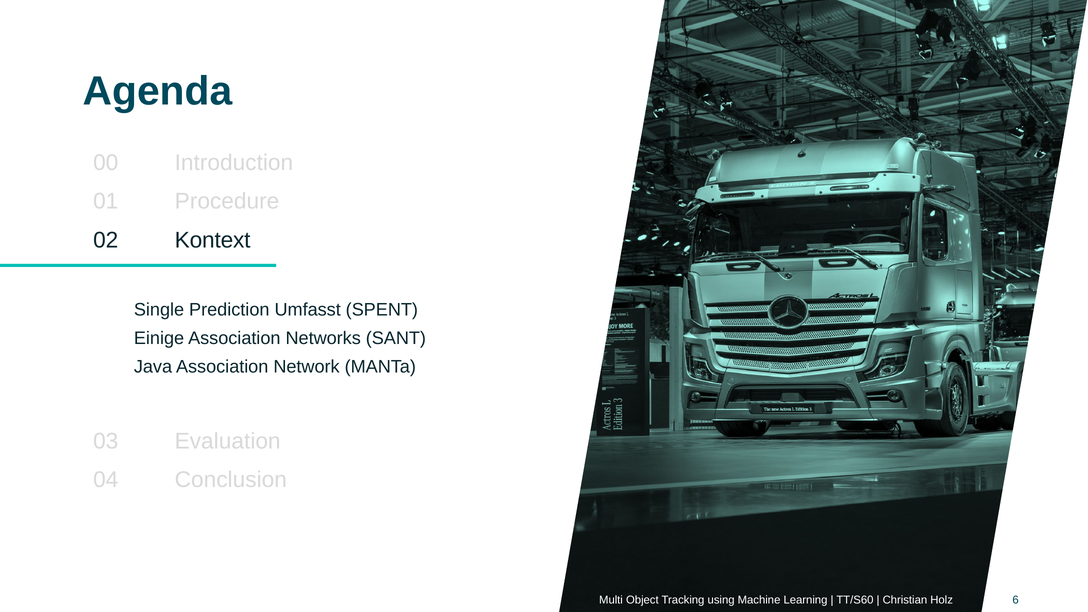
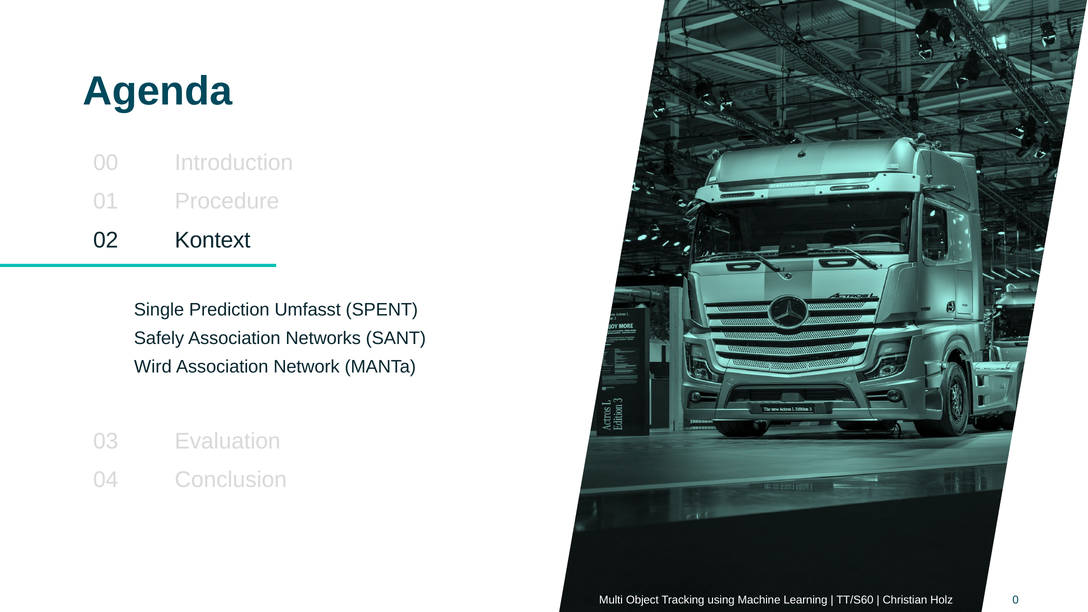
Einige: Einige -> Safely
Java: Java -> Wird
6: 6 -> 0
